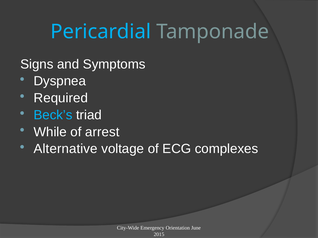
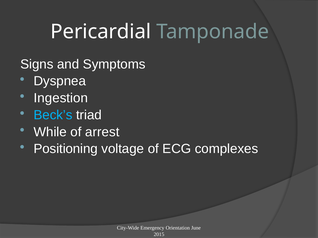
Pericardial colour: light blue -> white
Required: Required -> Ingestion
Alternative: Alternative -> Positioning
